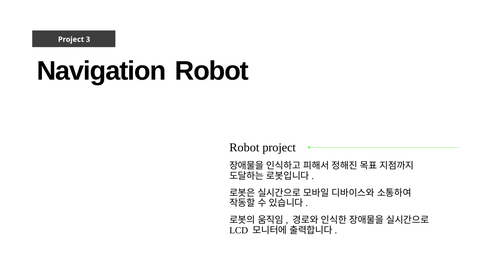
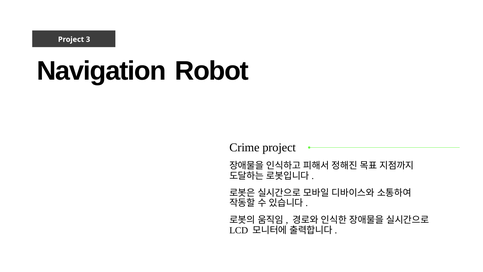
Robot at (244, 147): Robot -> Crime
